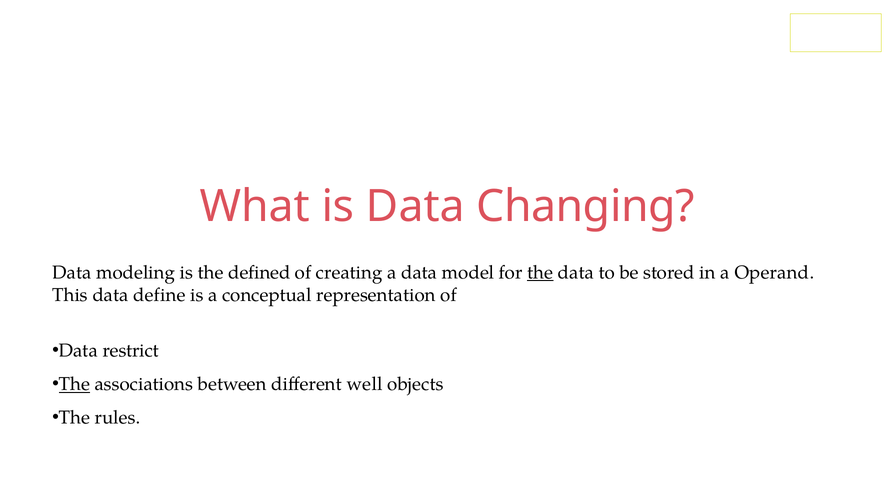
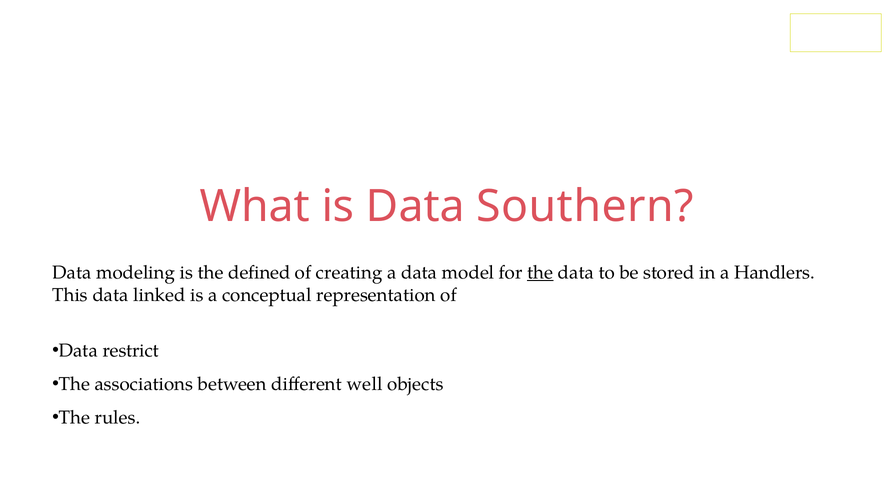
Changing: Changing -> Southern
Operand: Operand -> Handlers
define: define -> linked
The at (74, 384) underline: present -> none
